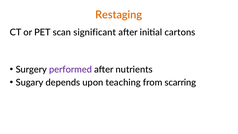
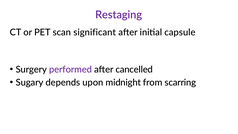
Restaging colour: orange -> purple
cartons: cartons -> capsule
nutrients: nutrients -> cancelled
teaching: teaching -> midnight
